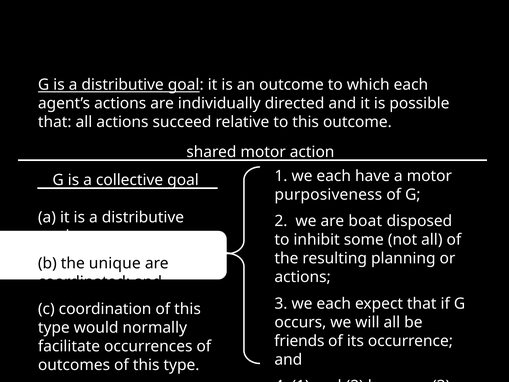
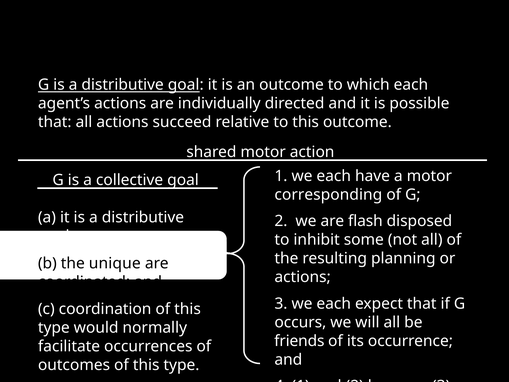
purposiveness: purposiveness -> corresponding
boat: boat -> flash
